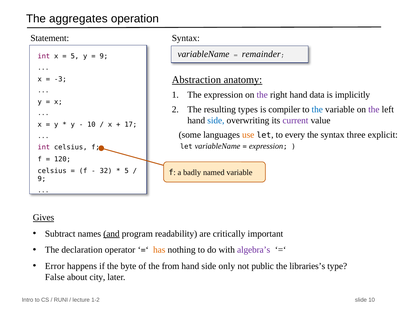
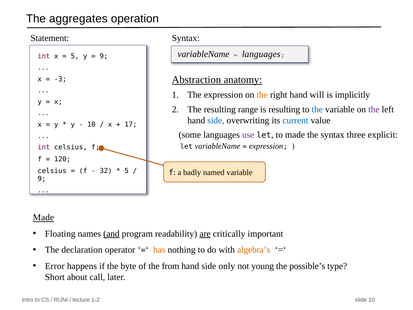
remainder at (261, 54): remainder -> languages
the at (262, 95) colour: purple -> orange
data: data -> will
types: types -> range
is compiler: compiler -> resulting
current colour: purple -> blue
use colour: orange -> purple
to every: every -> made
Gives at (44, 217): Gives -> Made
Subtract: Subtract -> Floating
are underline: none -> present
algebra’s colour: purple -> orange
public: public -> young
libraries’s: libraries’s -> possible’s
False: False -> Short
city: city -> call
